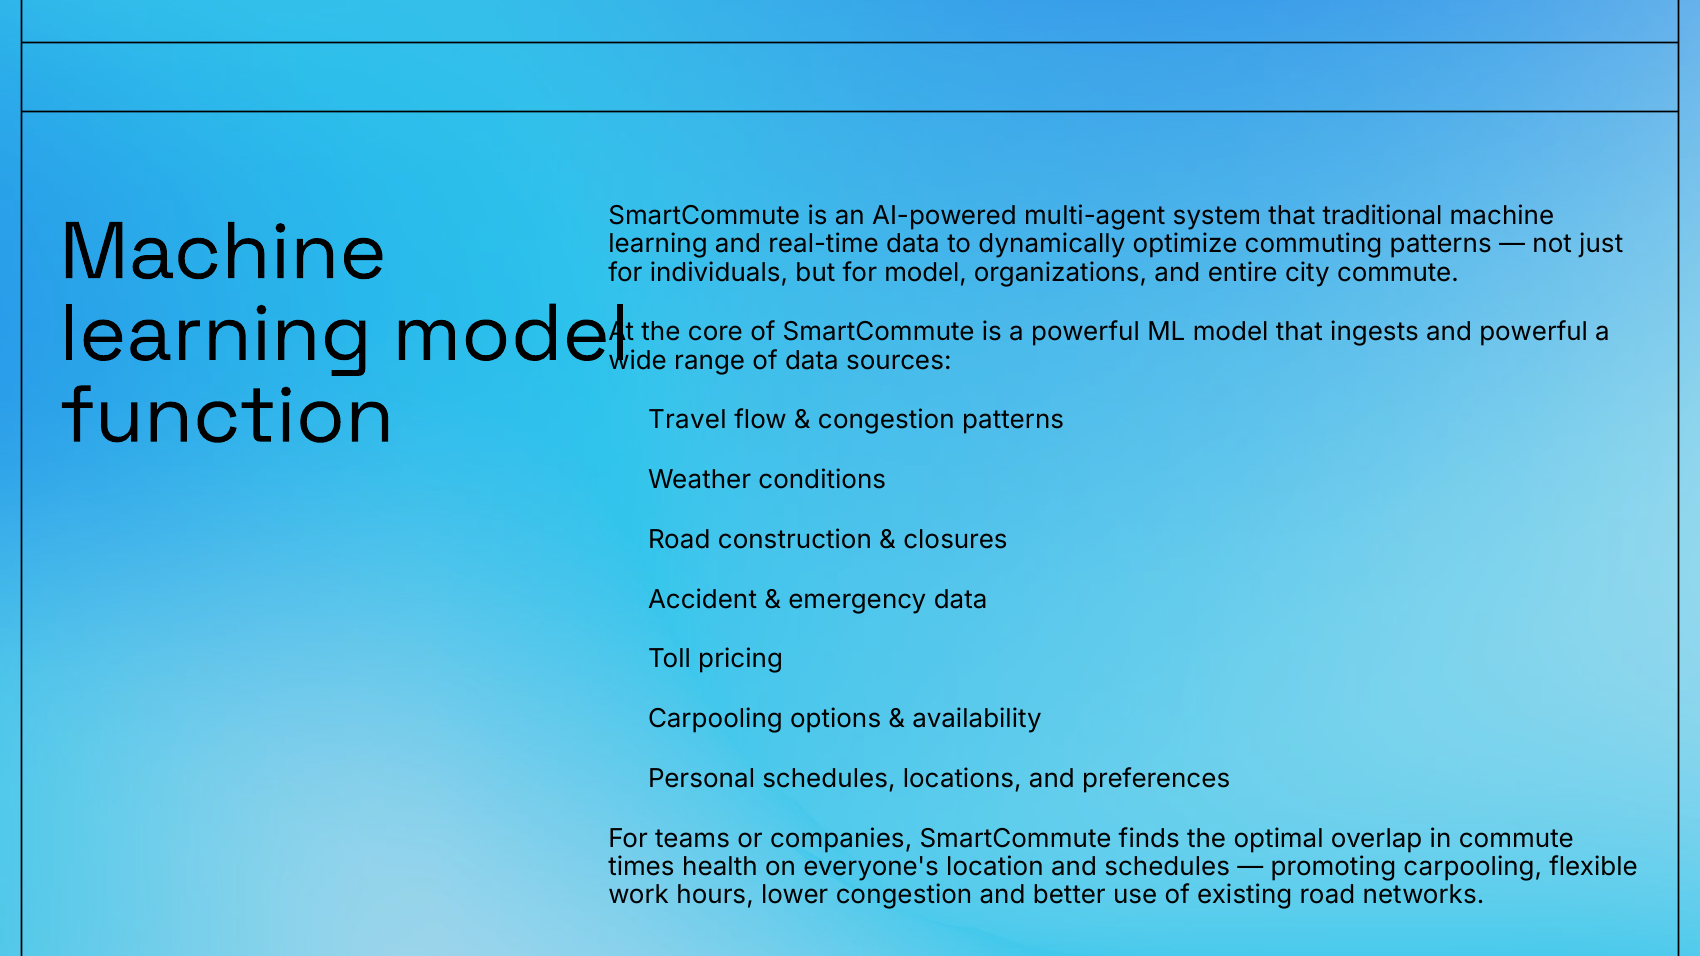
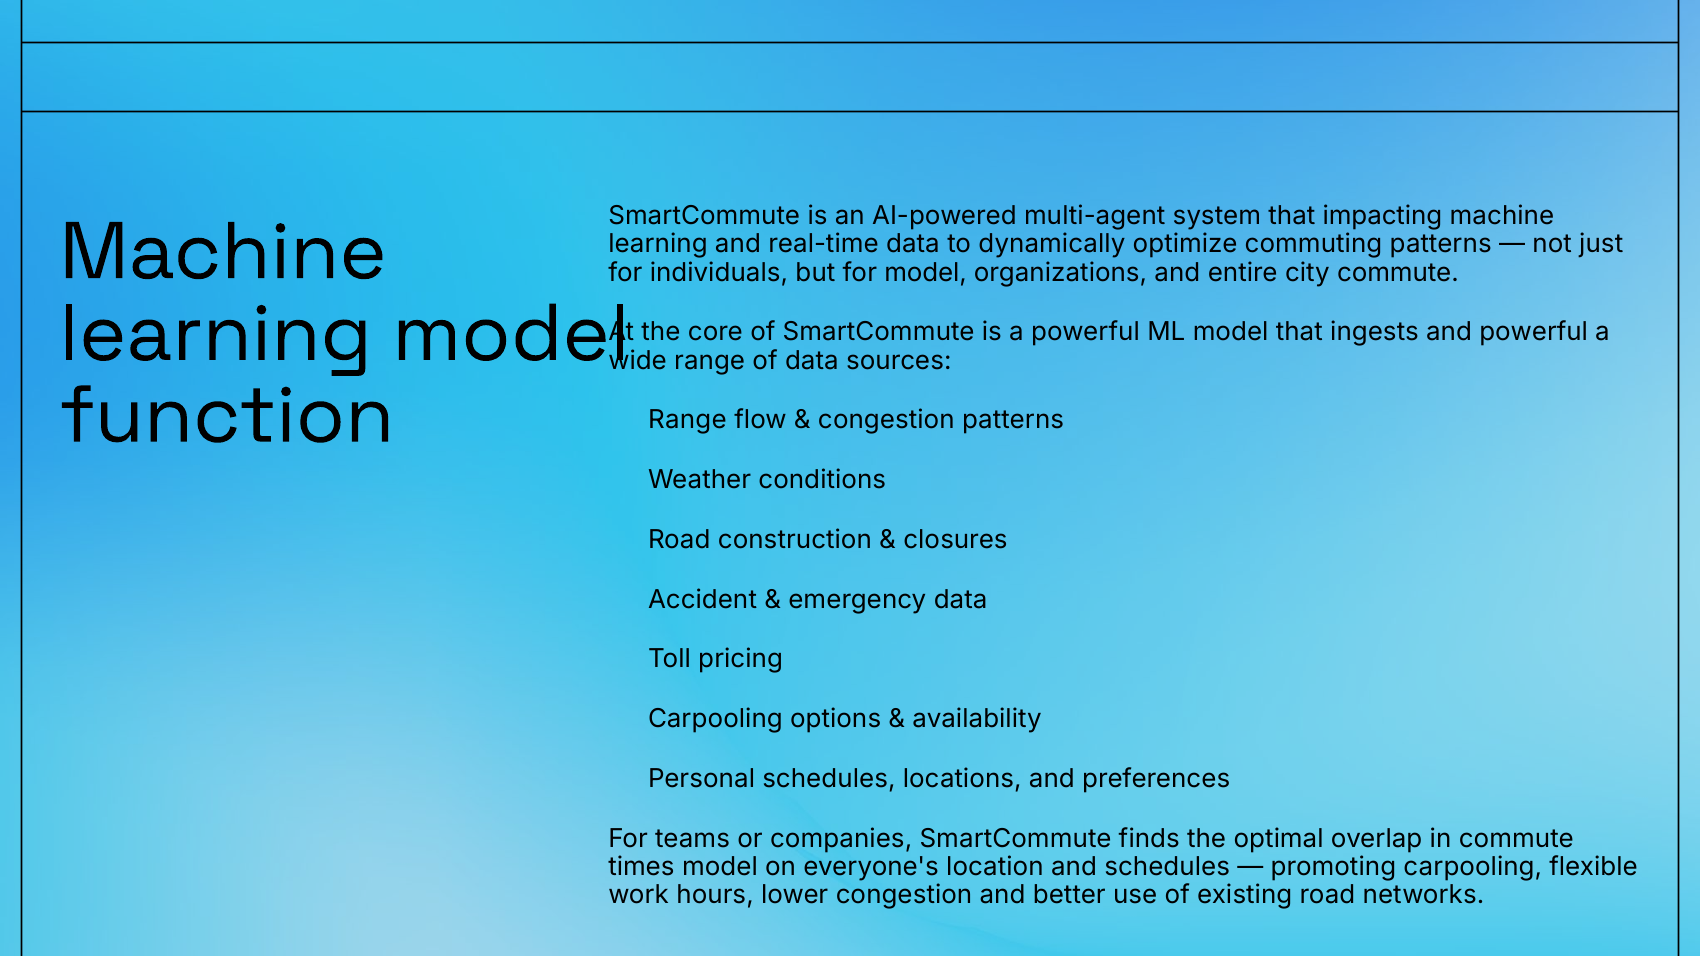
traditional: traditional -> impacting
Travel at (687, 421): Travel -> Range
times health: health -> model
